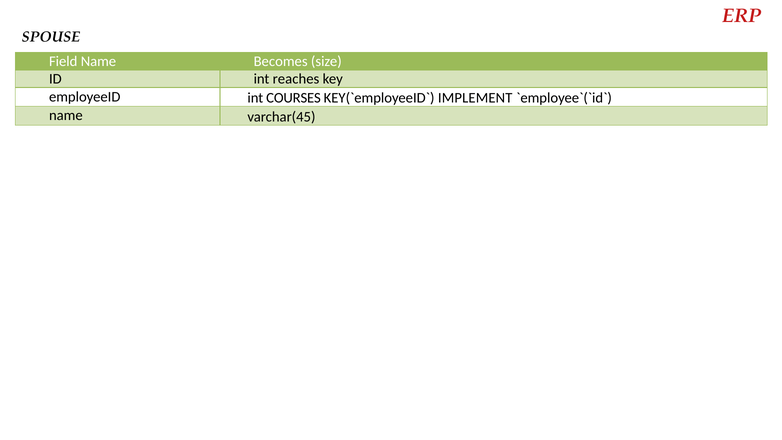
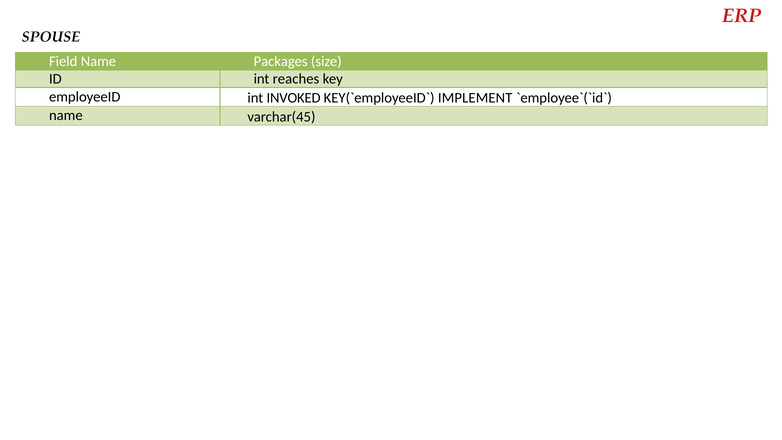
Becomes: Becomes -> Packages
COURSES: COURSES -> INVOKED
